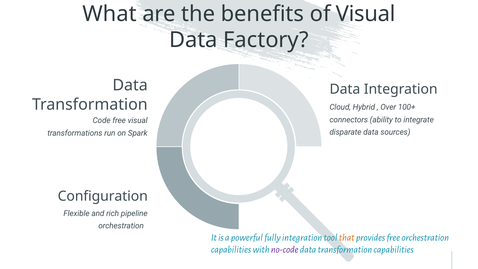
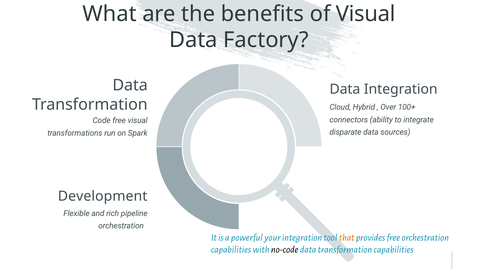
Configuration: Configuration -> Development
fully: fully -> your
no-code colour: purple -> black
